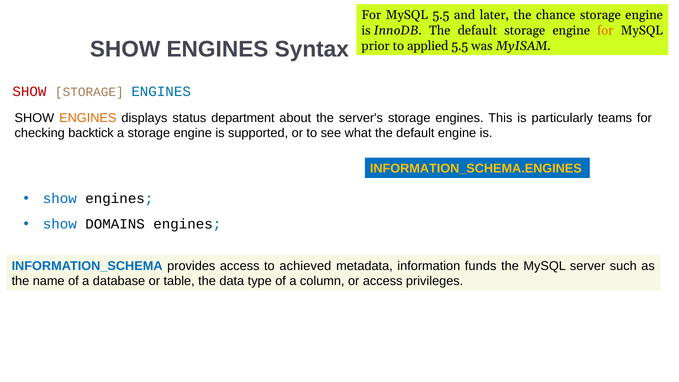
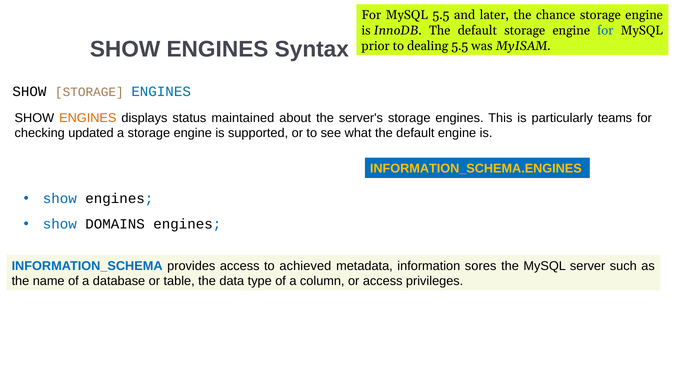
for at (605, 31) colour: orange -> blue
applied: applied -> dealing
SHOW at (29, 91) colour: red -> black
department: department -> maintained
backtick: backtick -> updated
funds: funds -> sores
